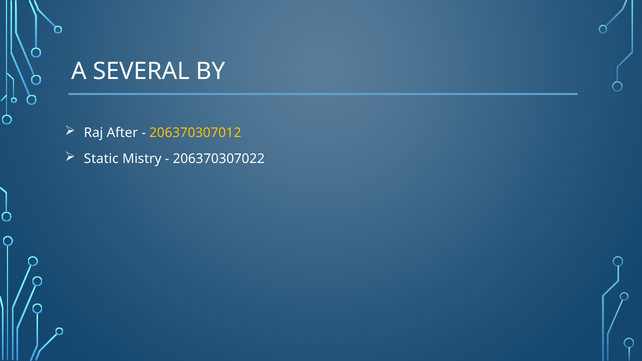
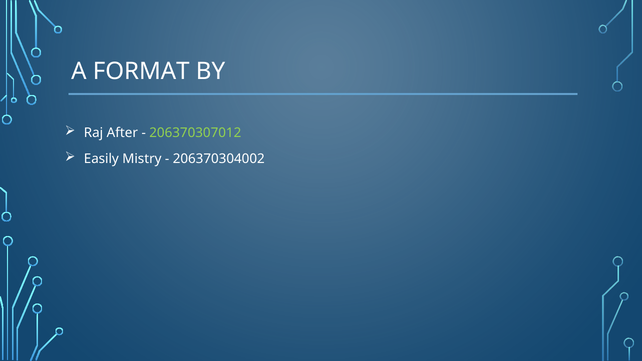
SEVERAL: SEVERAL -> FORMAT
206370307012 colour: yellow -> light green
Static: Static -> Easily
206370307022: 206370307022 -> 206370304002
